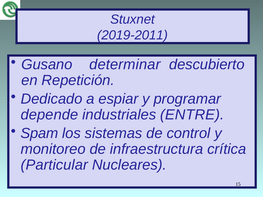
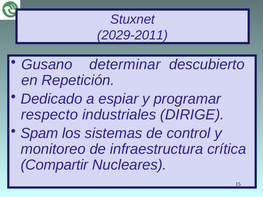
2019-2011: 2019-2011 -> 2029-2011
depende: depende -> respecto
ENTRE: ENTRE -> DIRIGE
Particular: Particular -> Compartir
